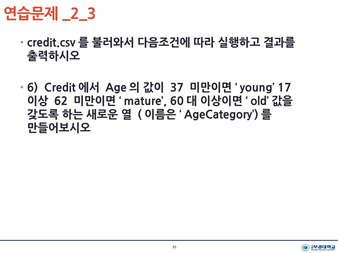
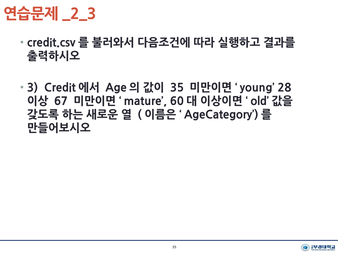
6: 6 -> 3
37 at (177, 88): 37 -> 35
17: 17 -> 28
62: 62 -> 67
